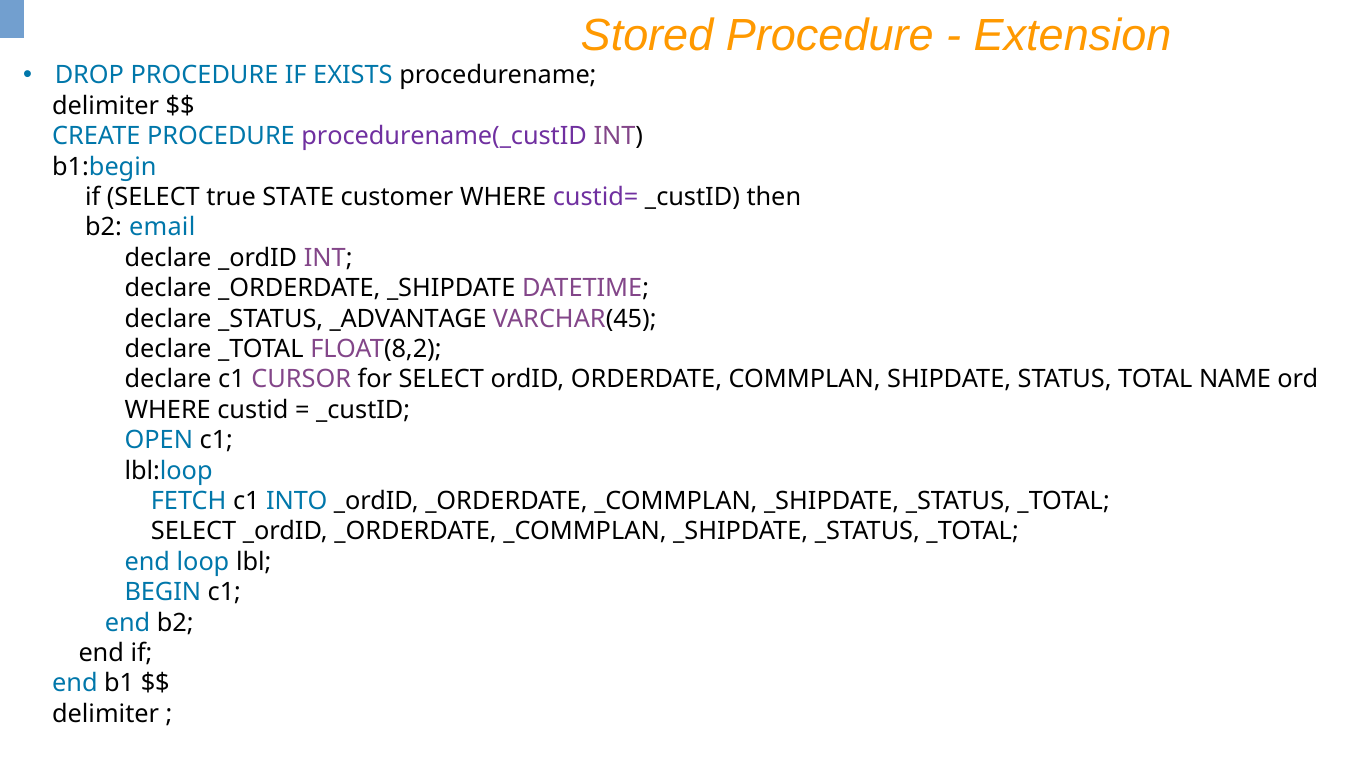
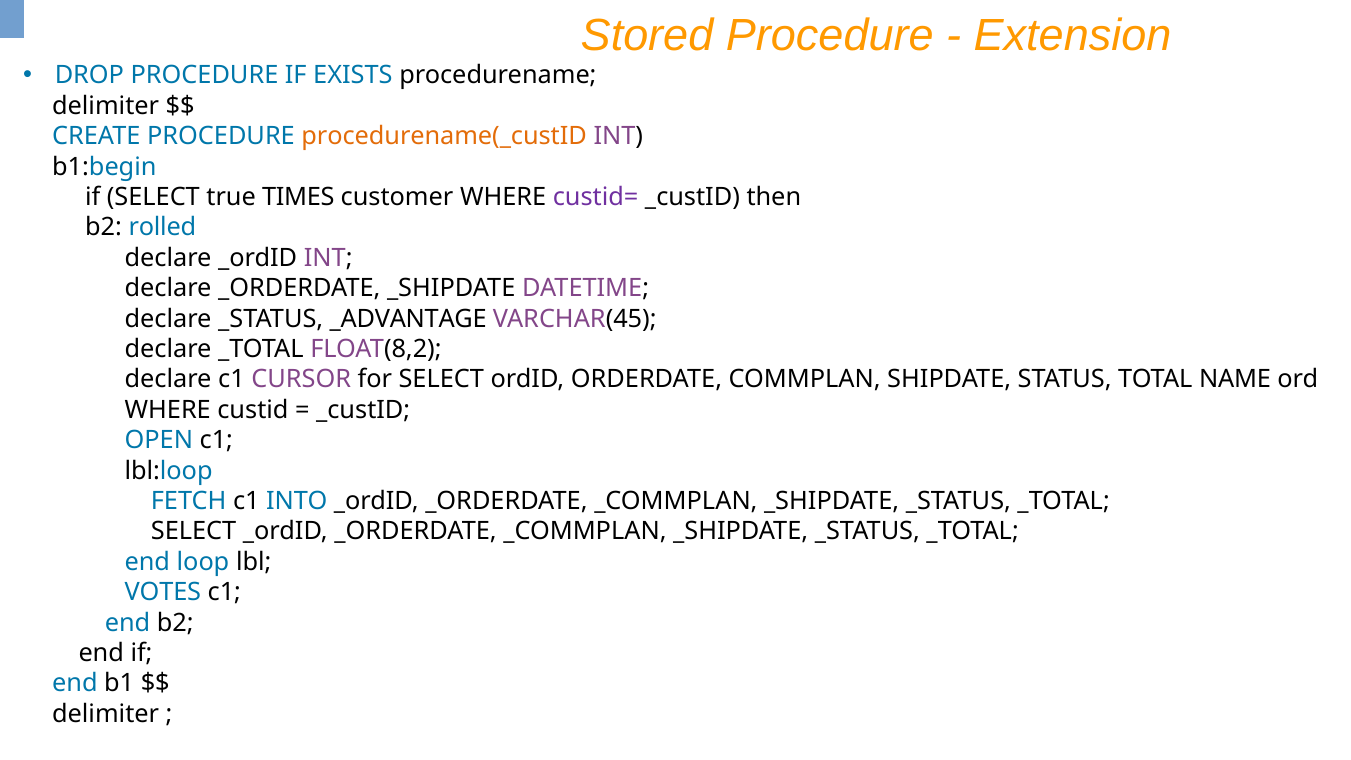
procedurename(_custID colour: purple -> orange
STATE: STATE -> TIMES
email: email -> rolled
BEGIN: BEGIN -> VOTES
